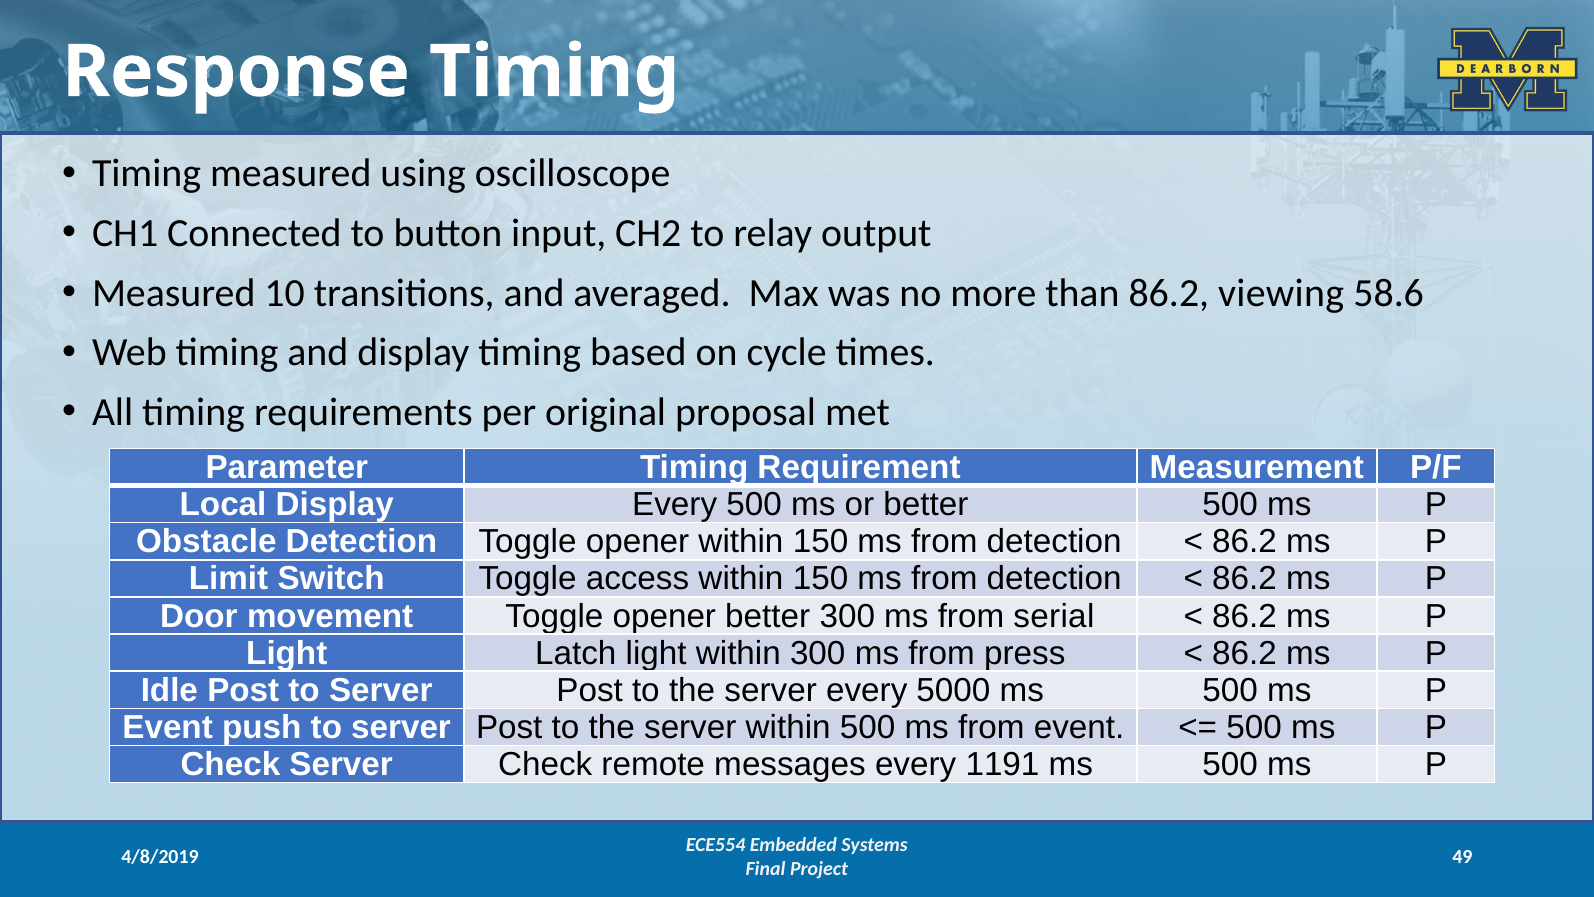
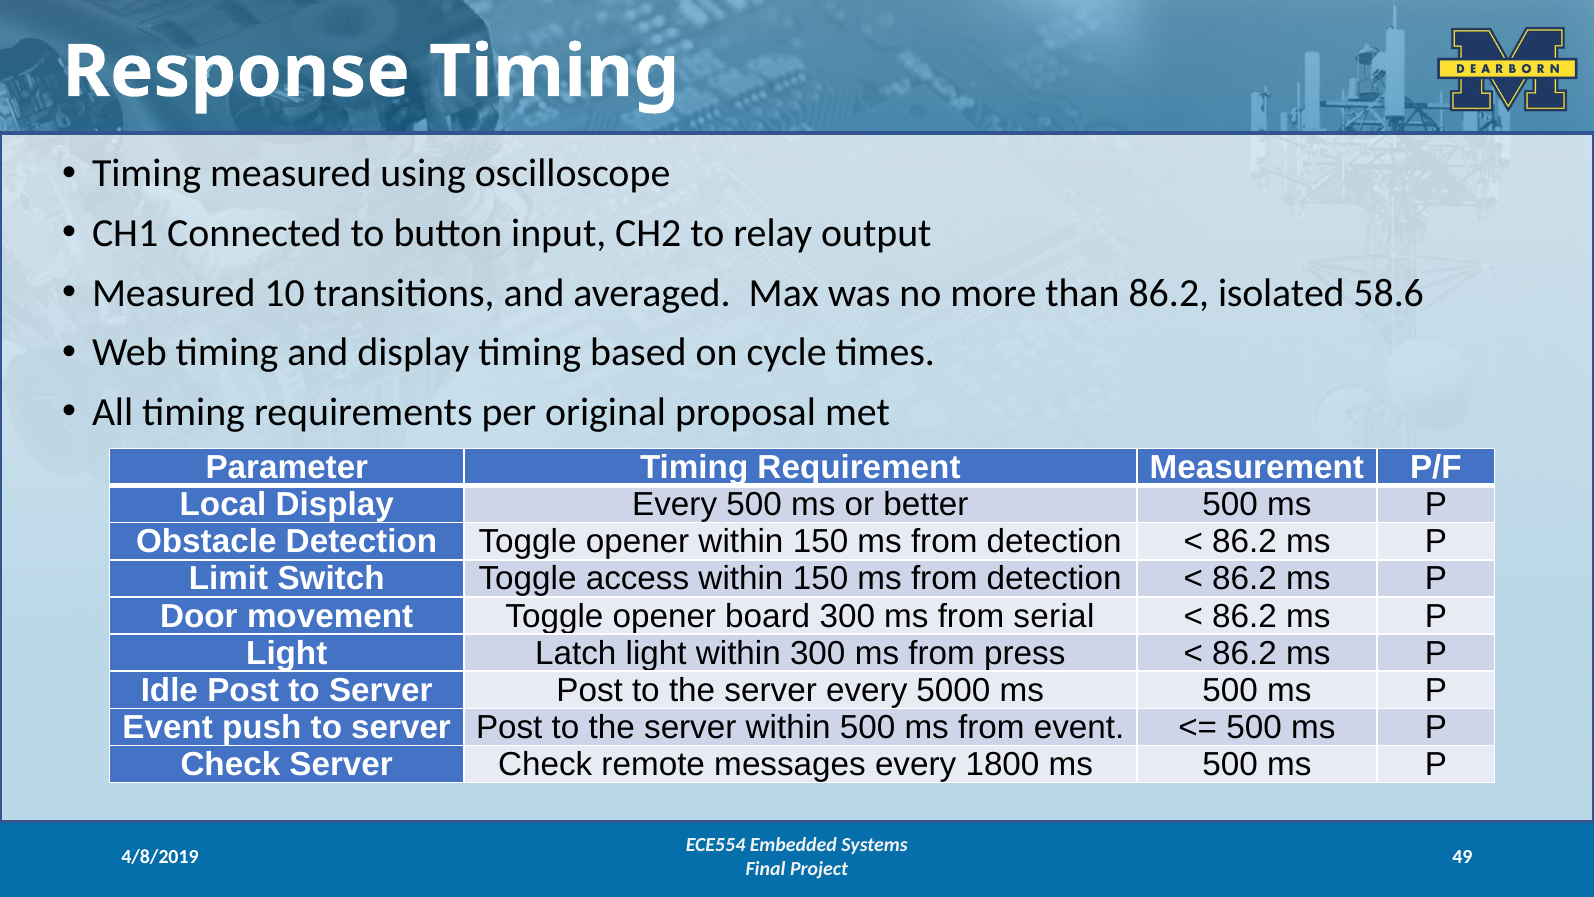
viewing: viewing -> isolated
opener better: better -> board
1191: 1191 -> 1800
